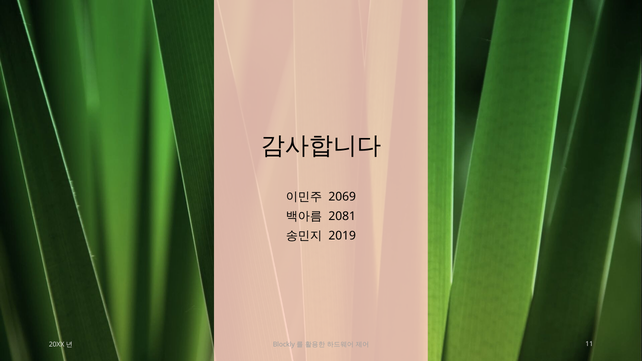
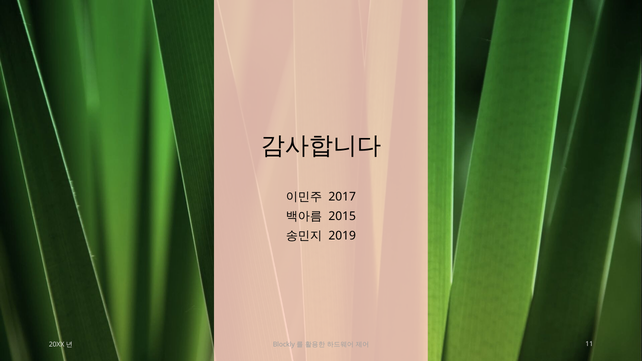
2069: 2069 -> 2017
2081: 2081 -> 2015
